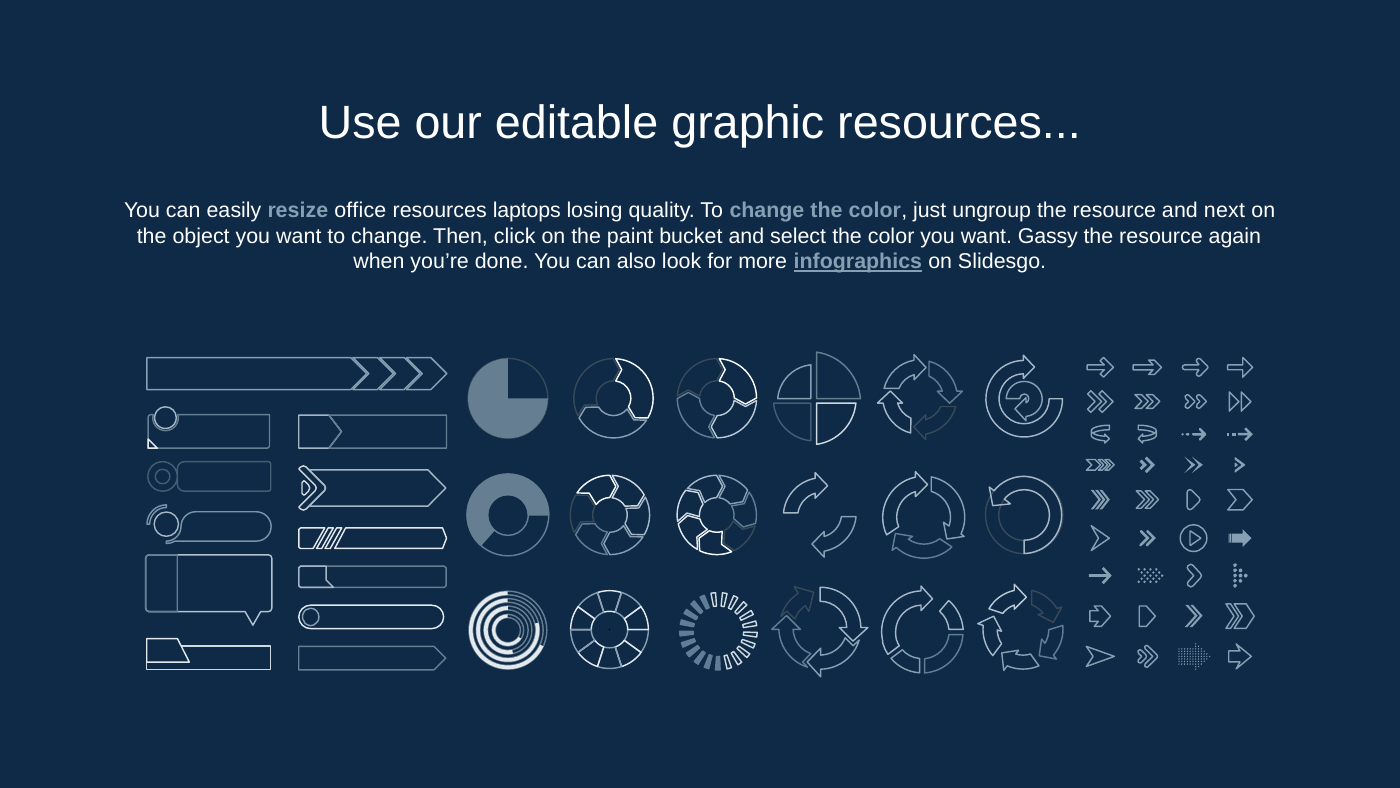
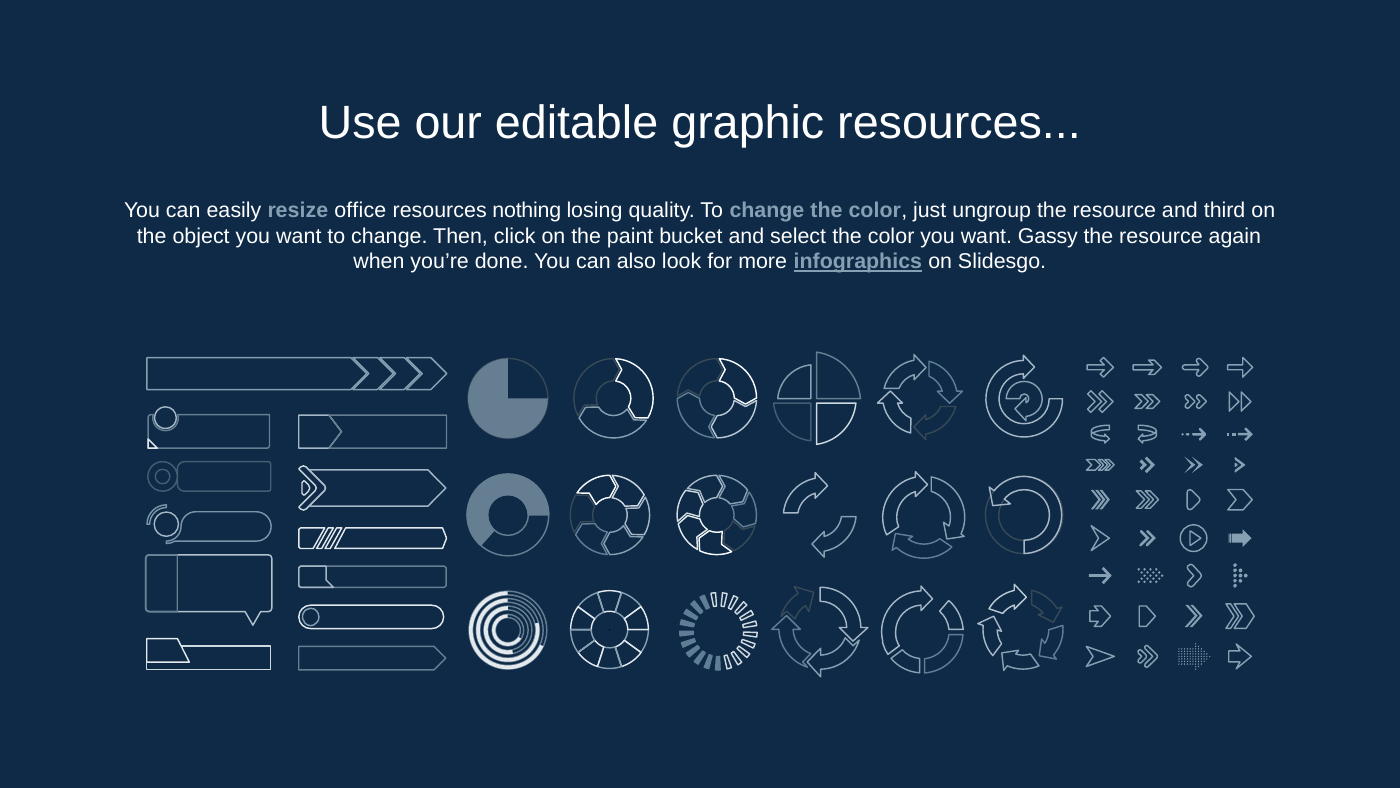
laptops: laptops -> nothing
next: next -> third
